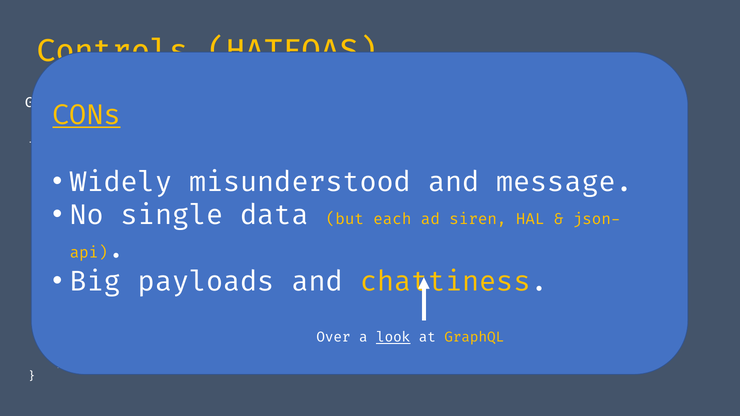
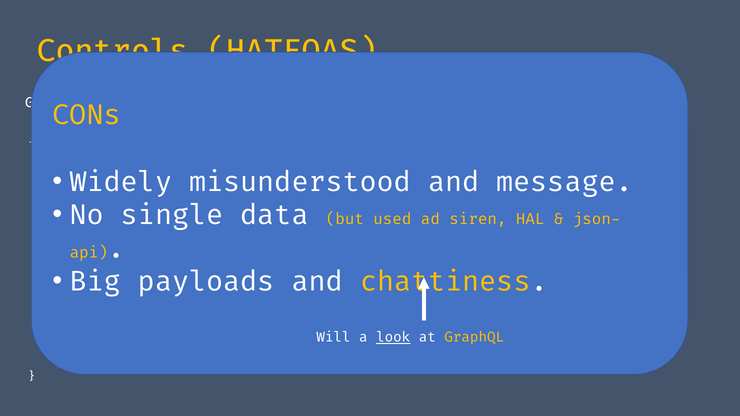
CONs underline: present -> none
each: each -> used
Over: Over -> Will
